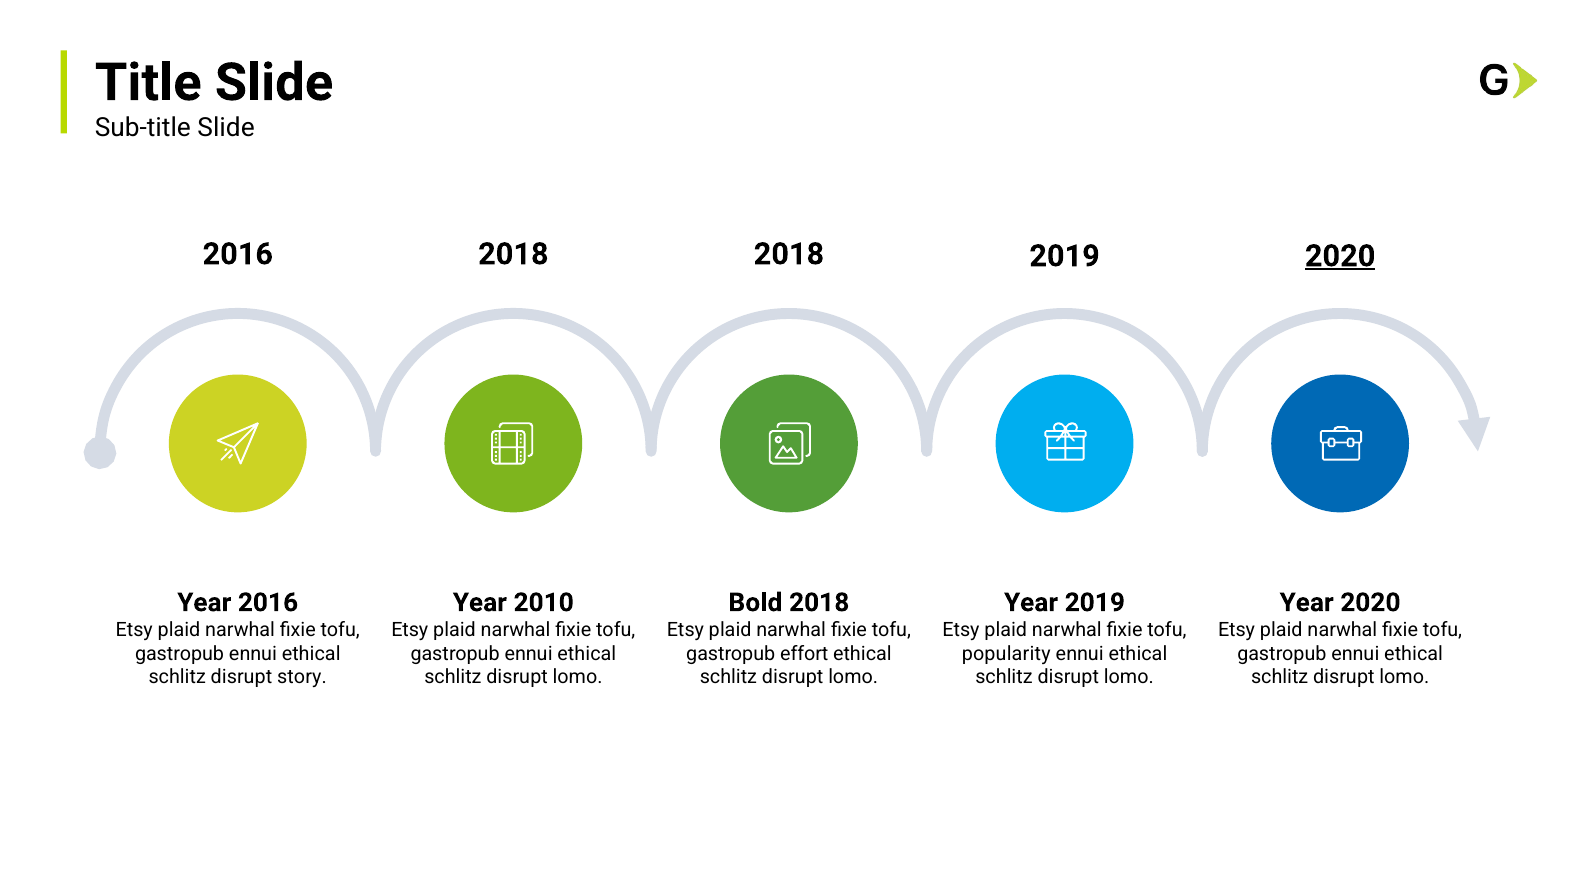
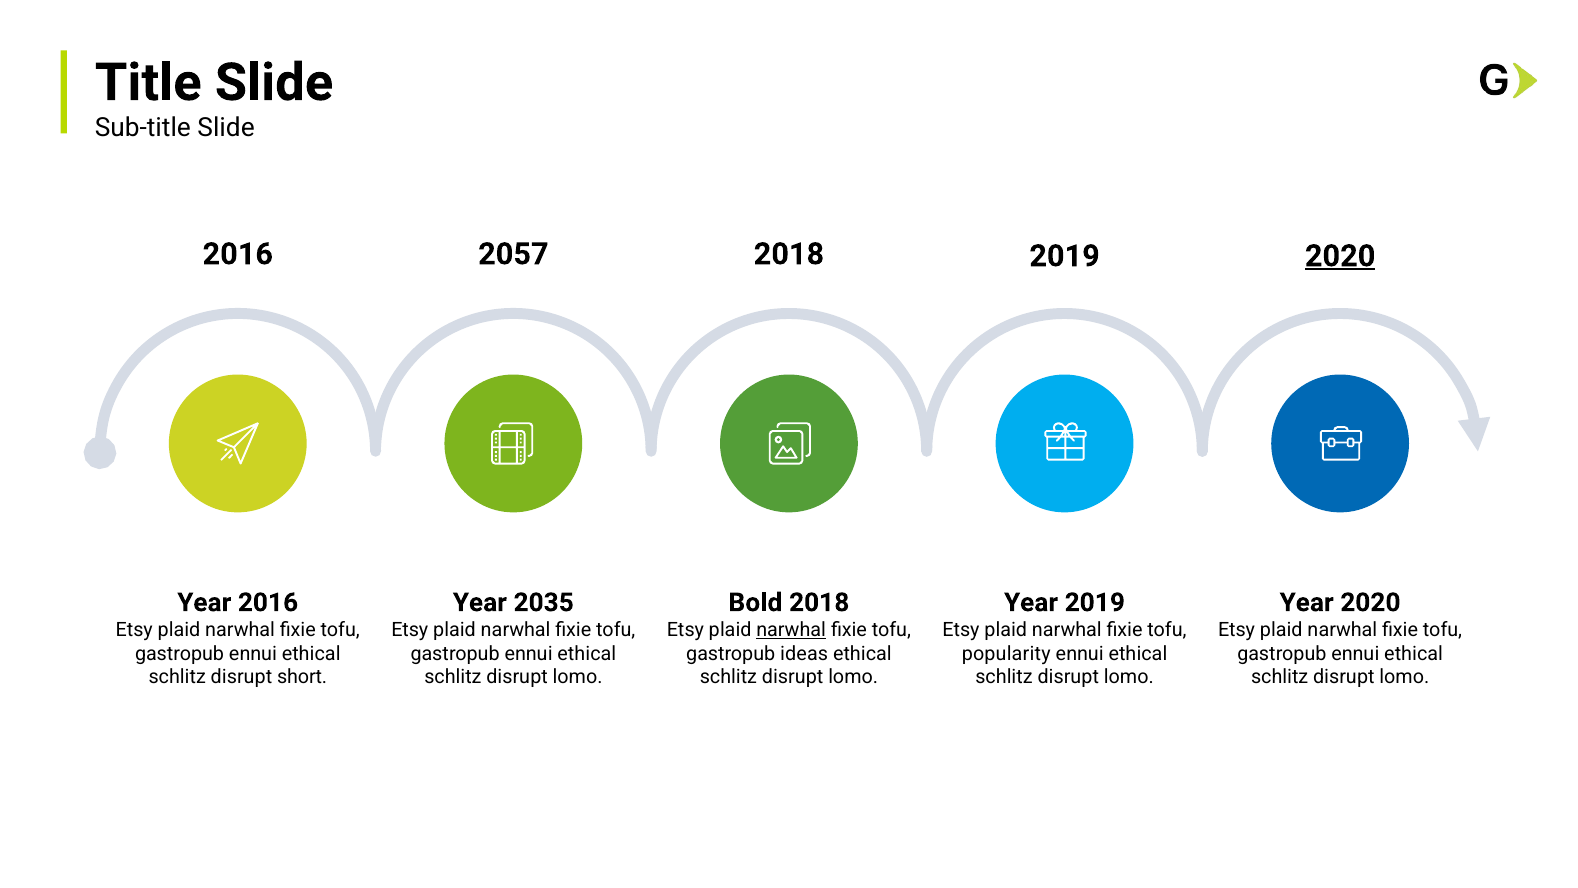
2016 2018: 2018 -> 2057
2010: 2010 -> 2035
narwhal at (791, 630) underline: none -> present
effort: effort -> ideas
story: story -> short
